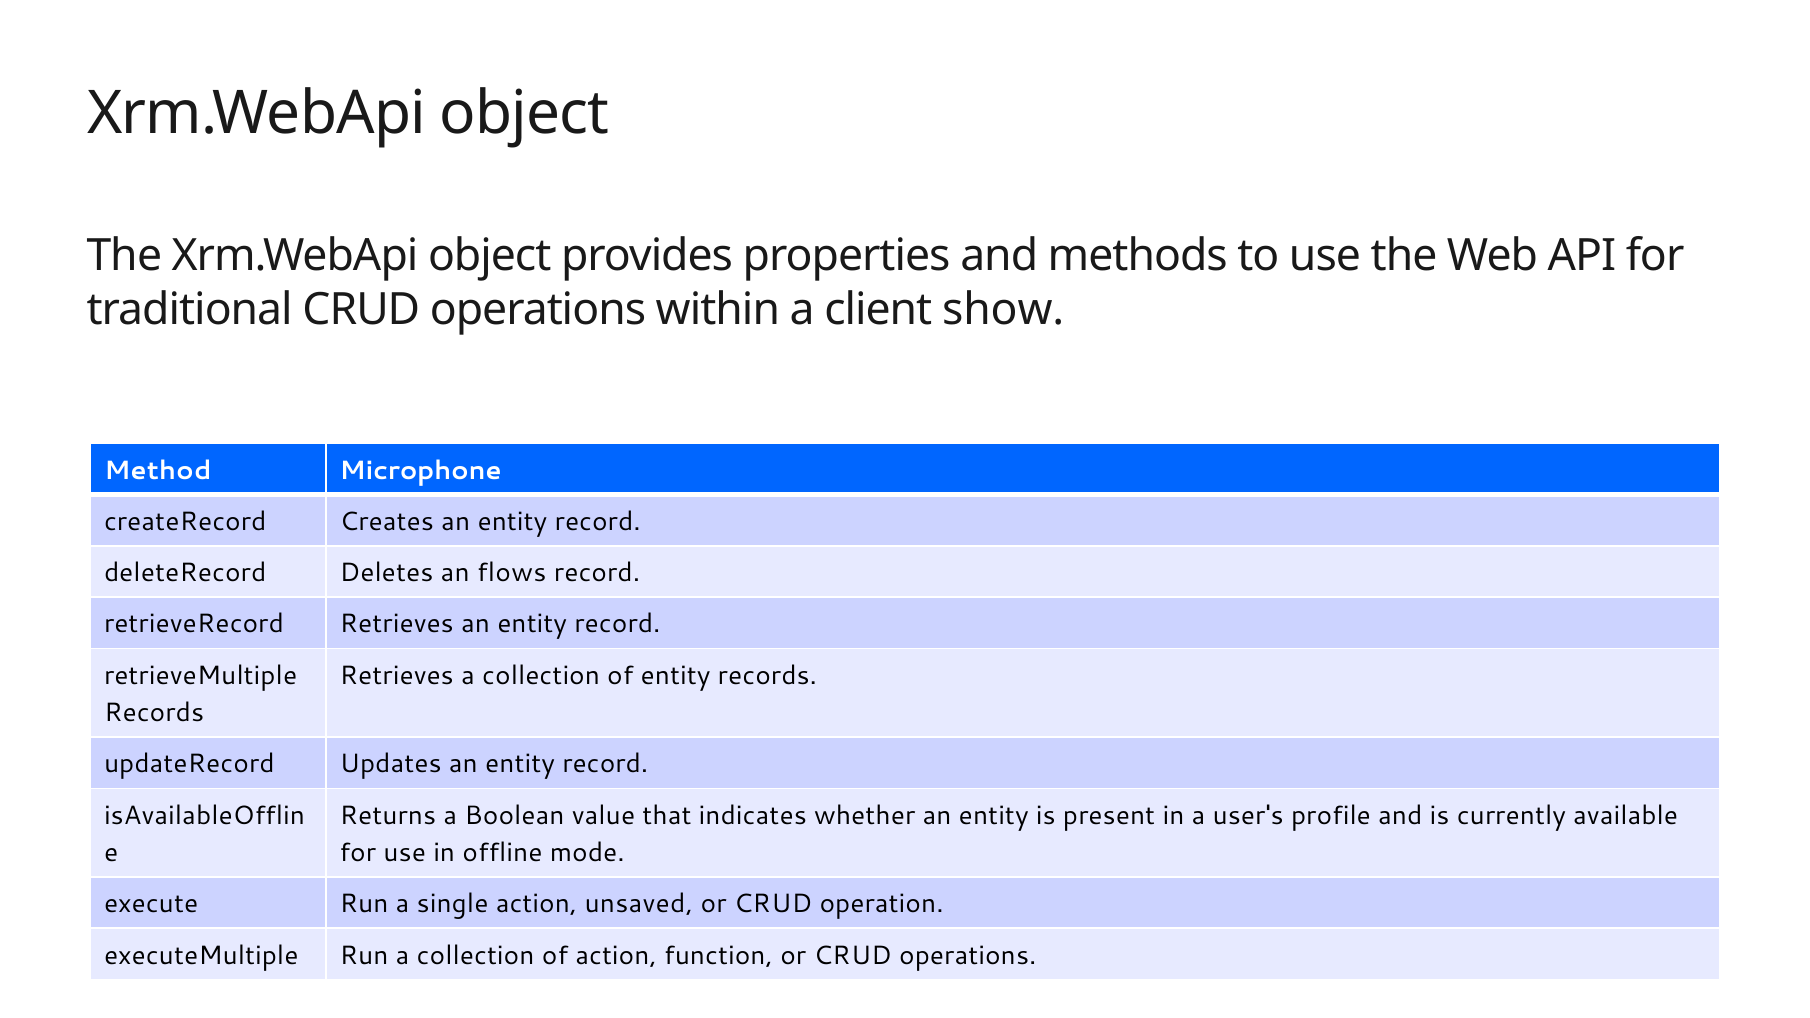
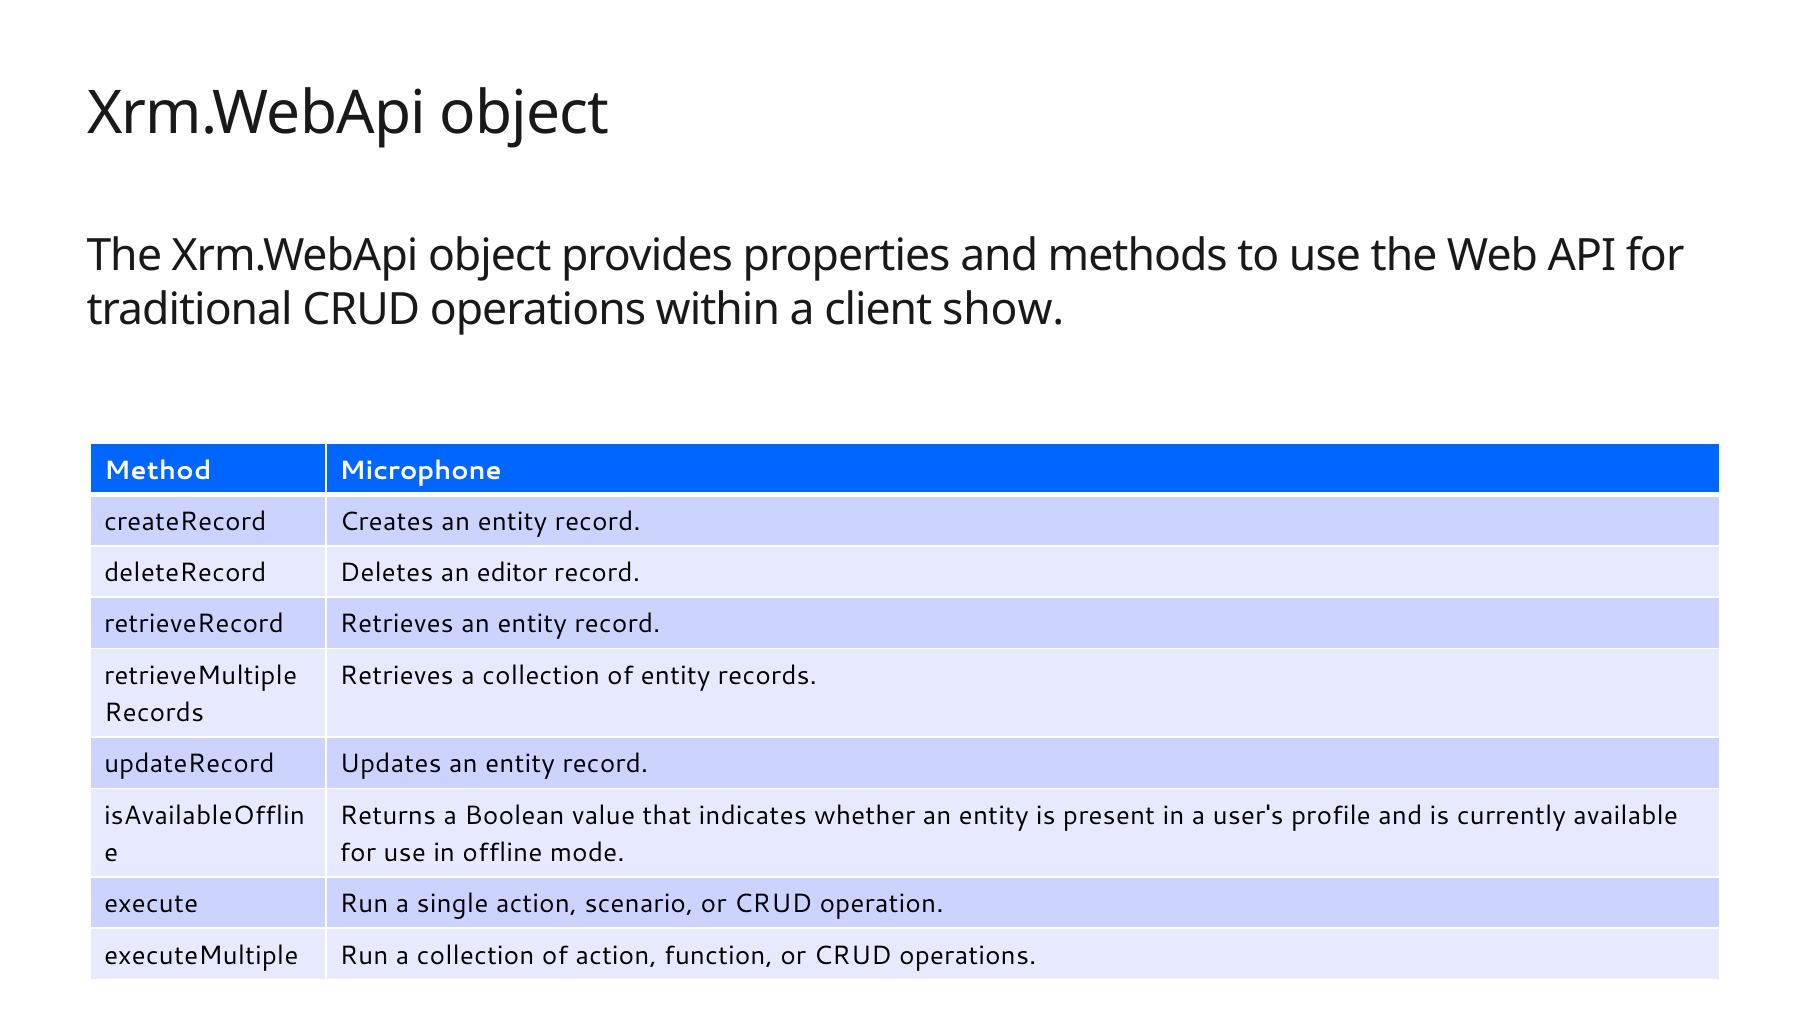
flows: flows -> editor
unsaved: unsaved -> scenario
